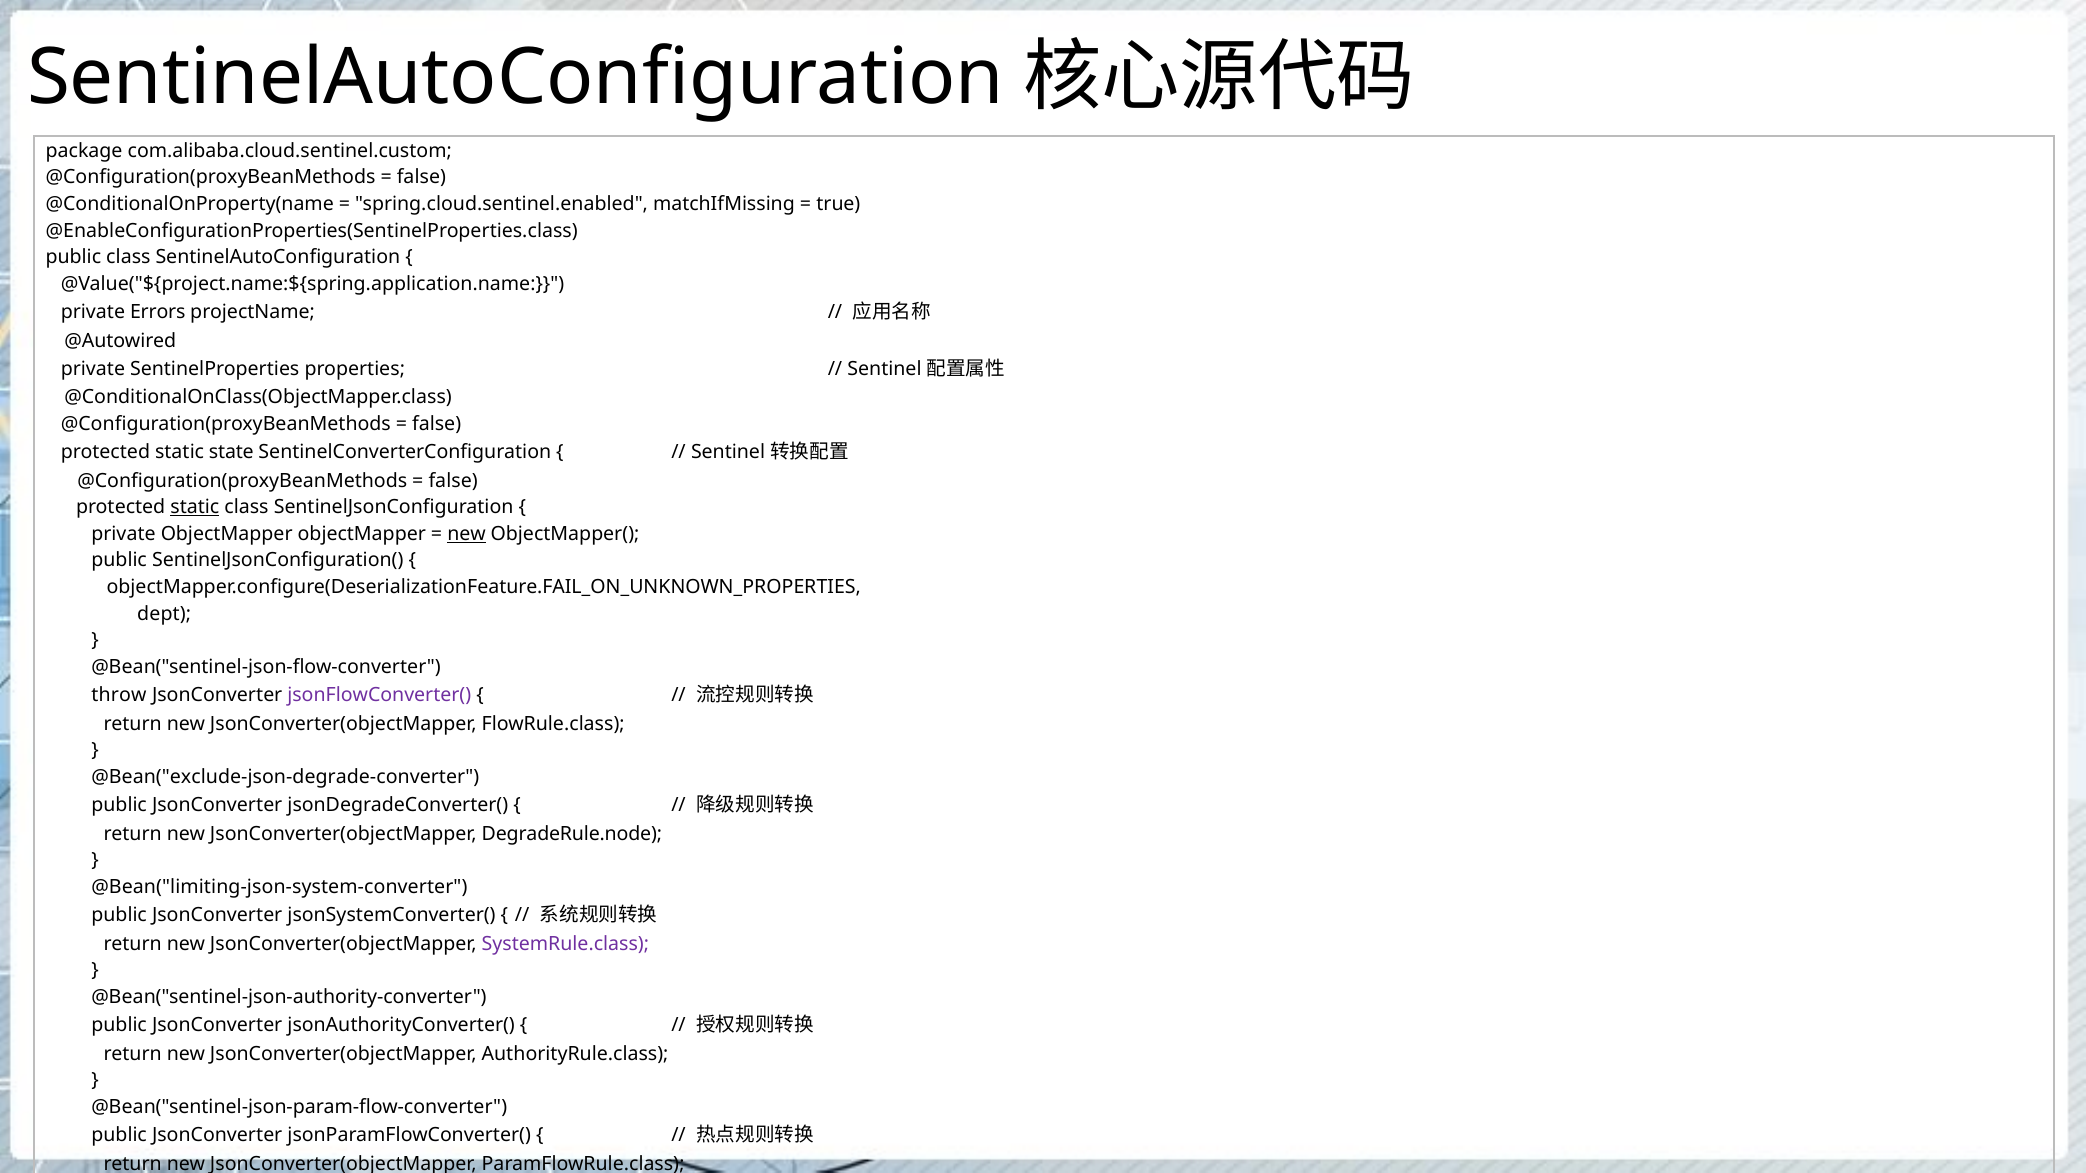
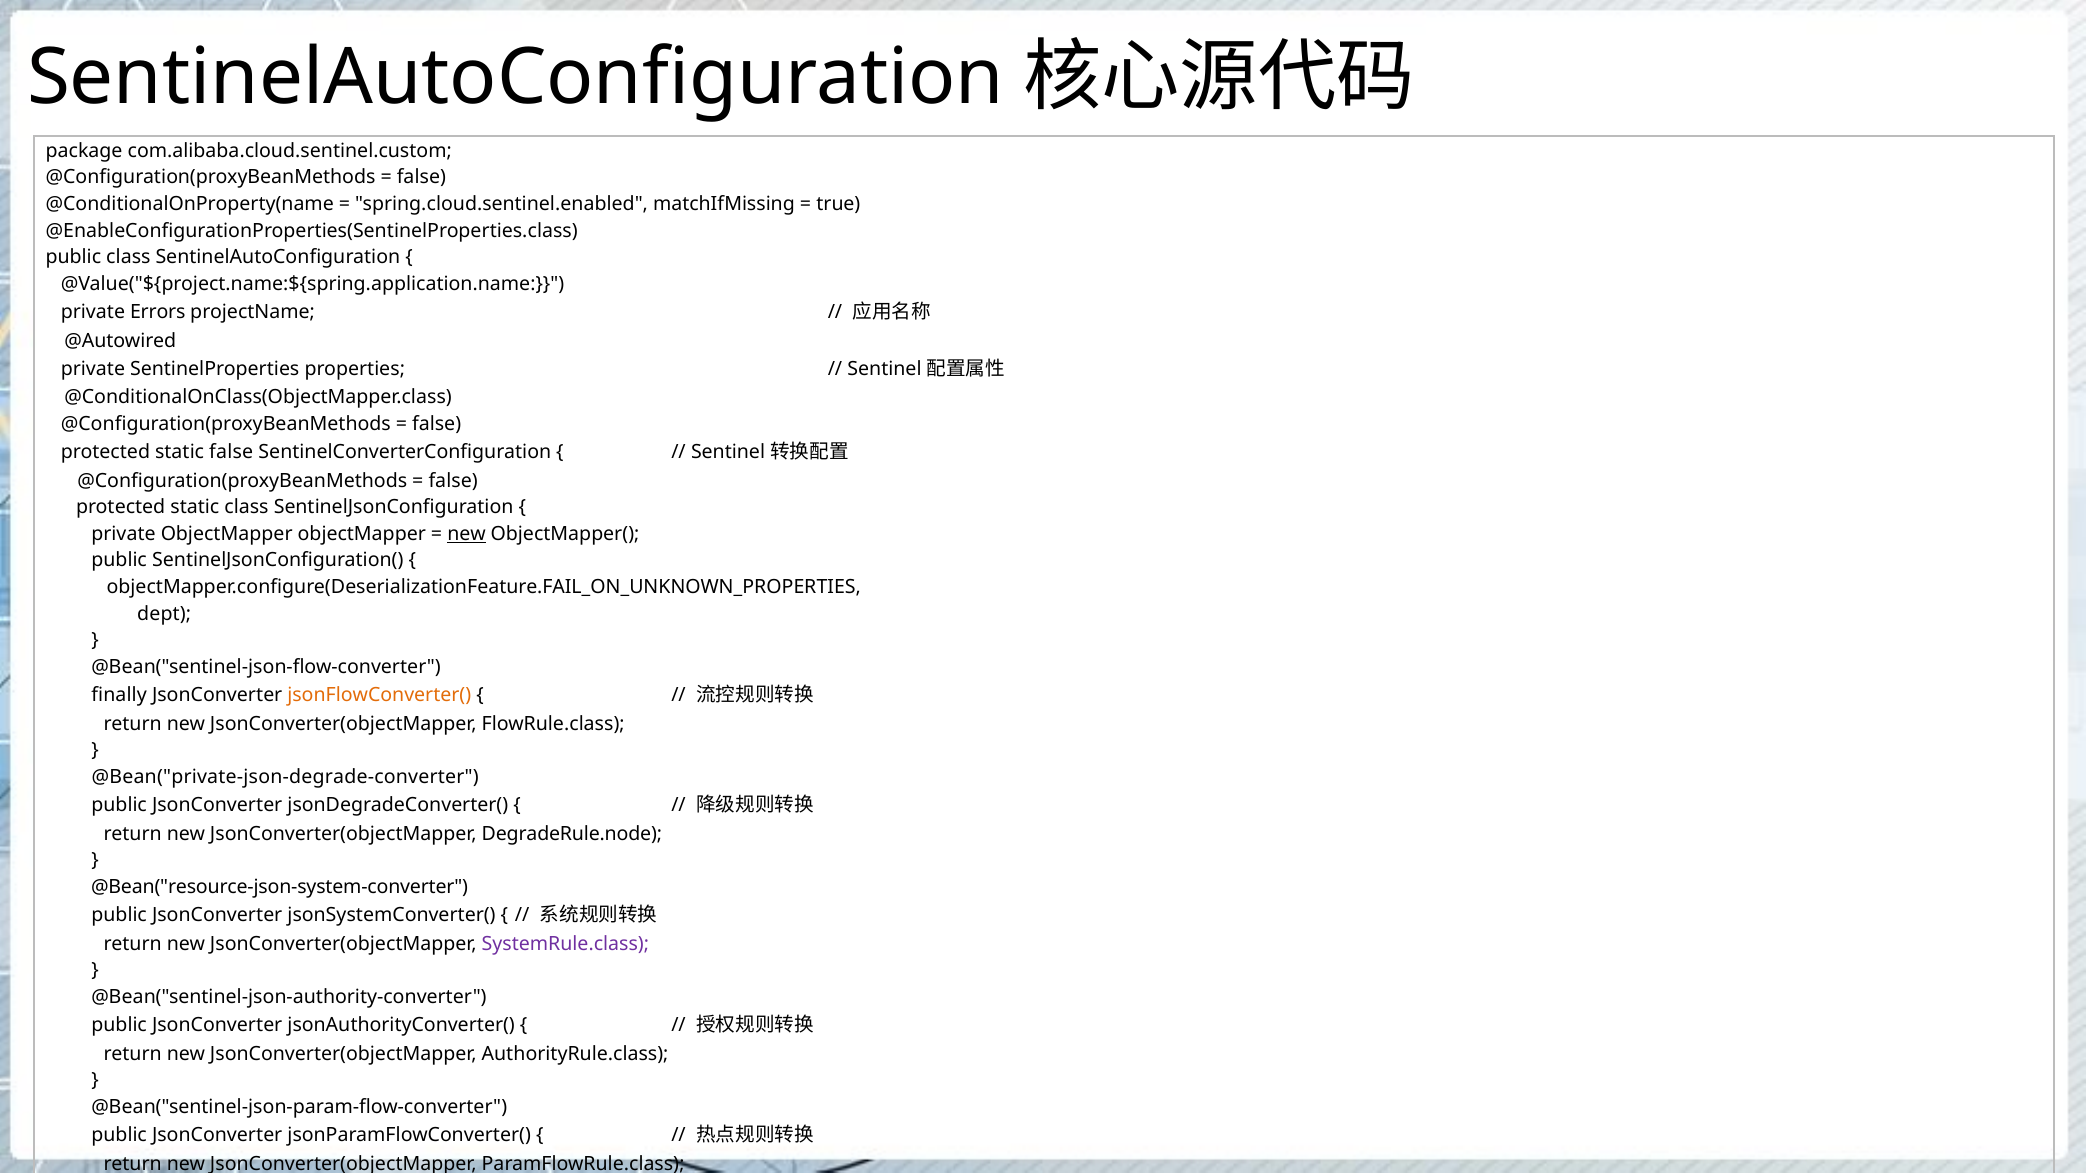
static state: state -> false
static at (195, 507) underline: present -> none
throw: throw -> finally
jsonFlowConverter( colour: purple -> orange
@Bean("exclude-json-degrade-converter: @Bean("exclude-json-degrade-converter -> @Bean("private-json-degrade-converter
@Bean("limiting-json-system-converter: @Bean("limiting-json-system-converter -> @Bean("resource-json-system-converter
